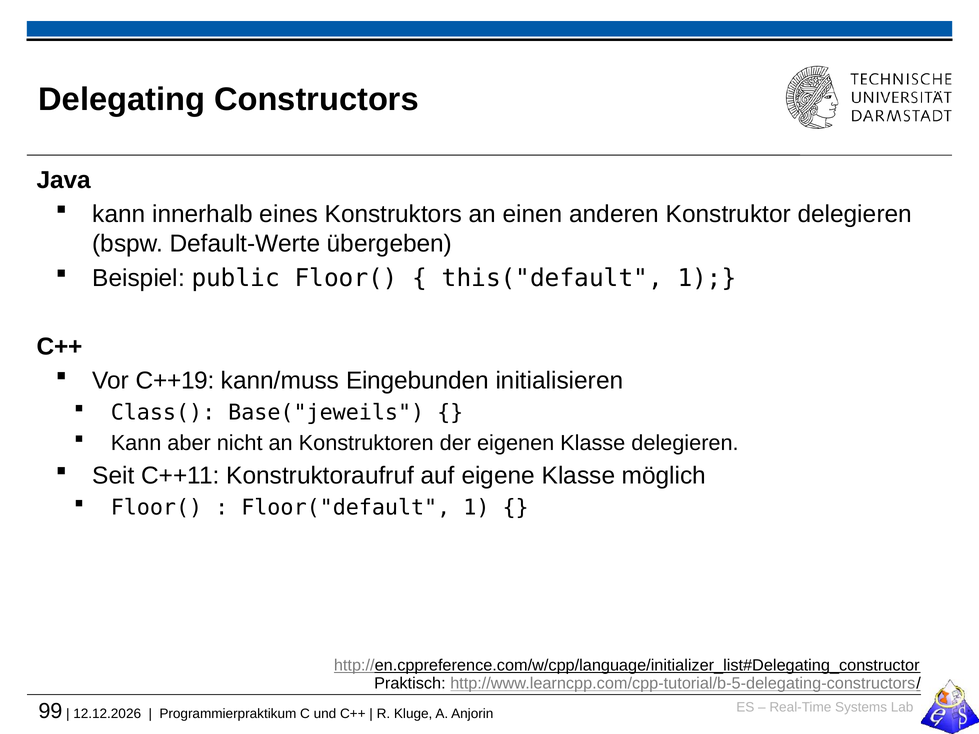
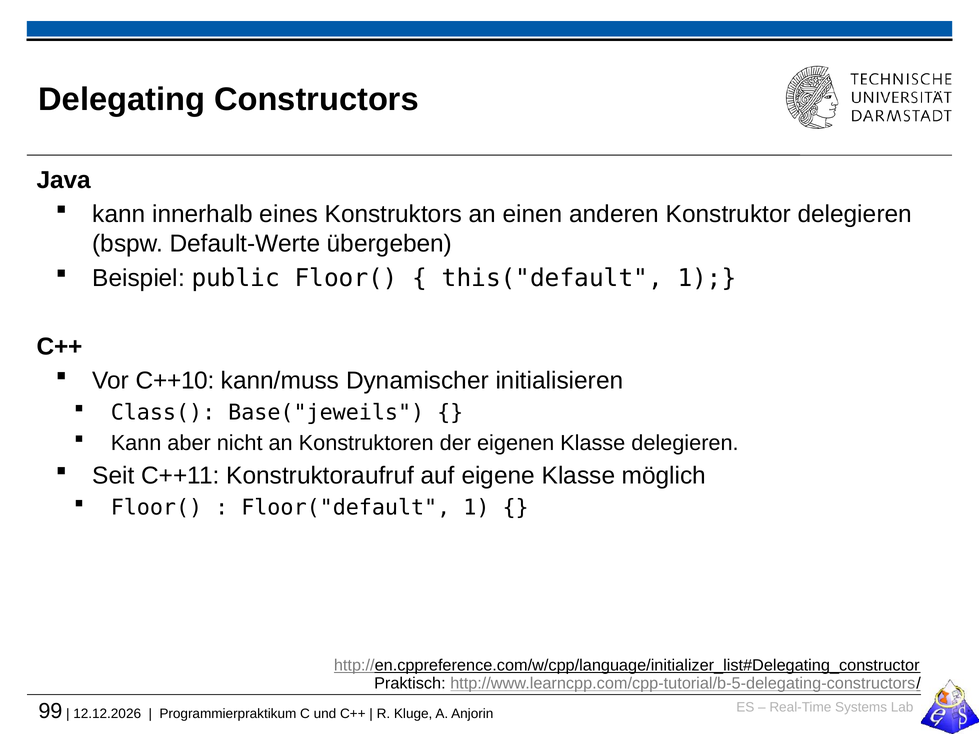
C++19: C++19 -> C++10
Eingebunden: Eingebunden -> Dynamischer
